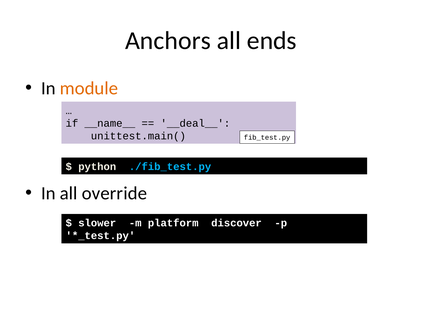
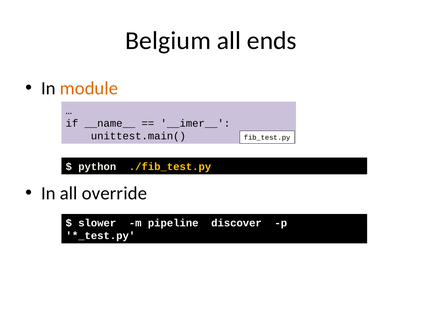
Anchors: Anchors -> Belgium
__deal__: __deal__ -> __imer__
./fib_test.py colour: light blue -> yellow
platform: platform -> pipeline
